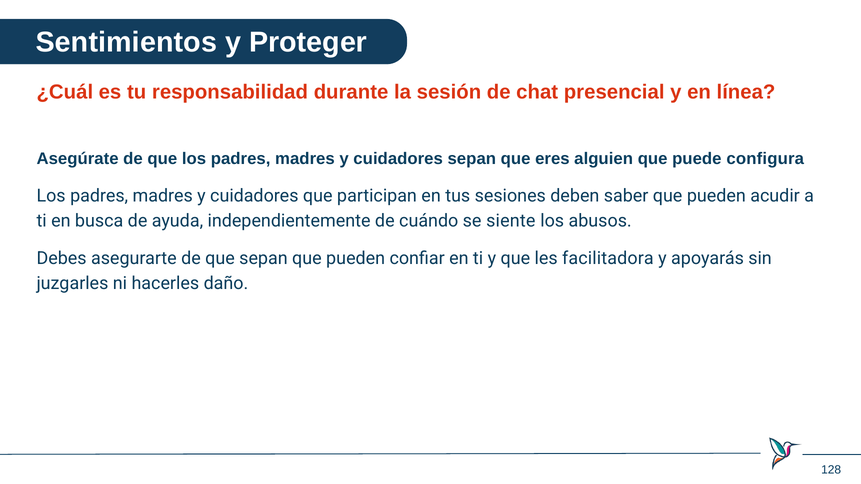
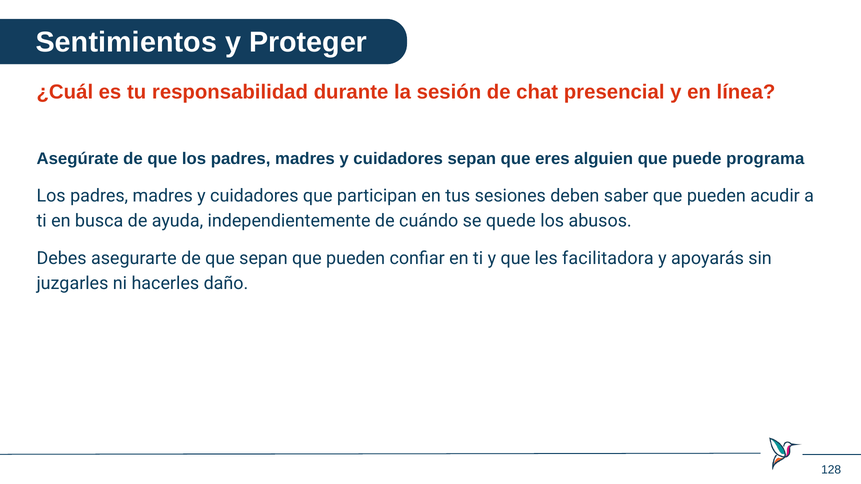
configura: configura -> programa
siente: siente -> quede
